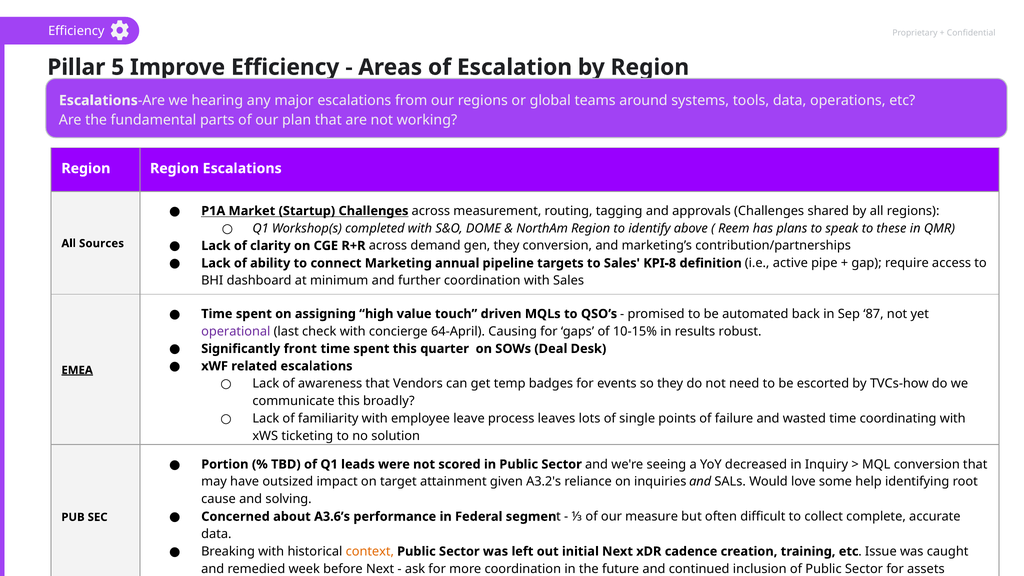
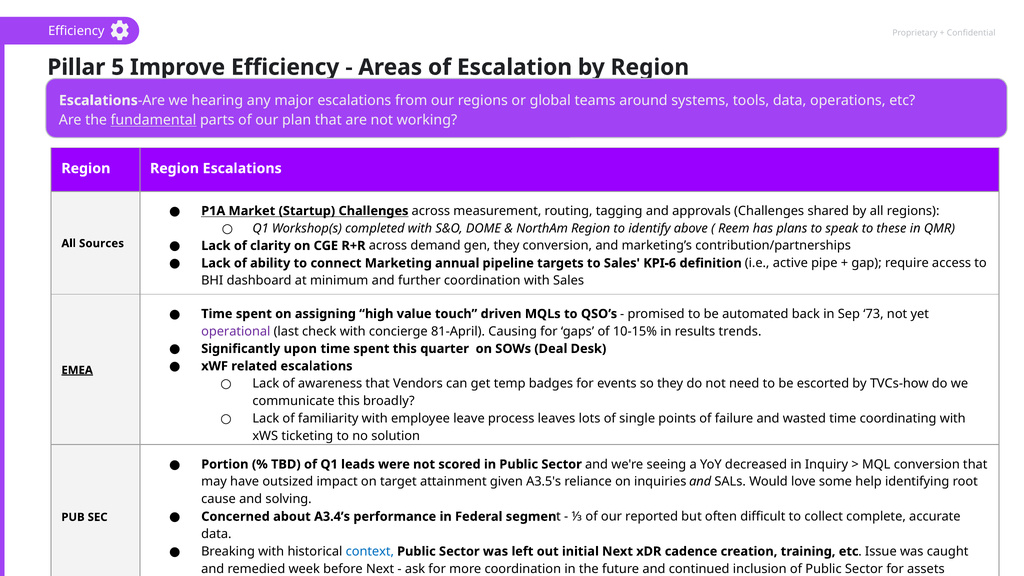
fundamental underline: none -> present
KPI-8: KPI-8 -> KPI-6
87: 87 -> 73
64-April: 64-April -> 81-April
robust: robust -> trends
front: front -> upon
A3.2's: A3.2's -> A3.5's
A3.6’s: A3.6’s -> A3.4’s
measure: measure -> reported
context colour: orange -> blue
